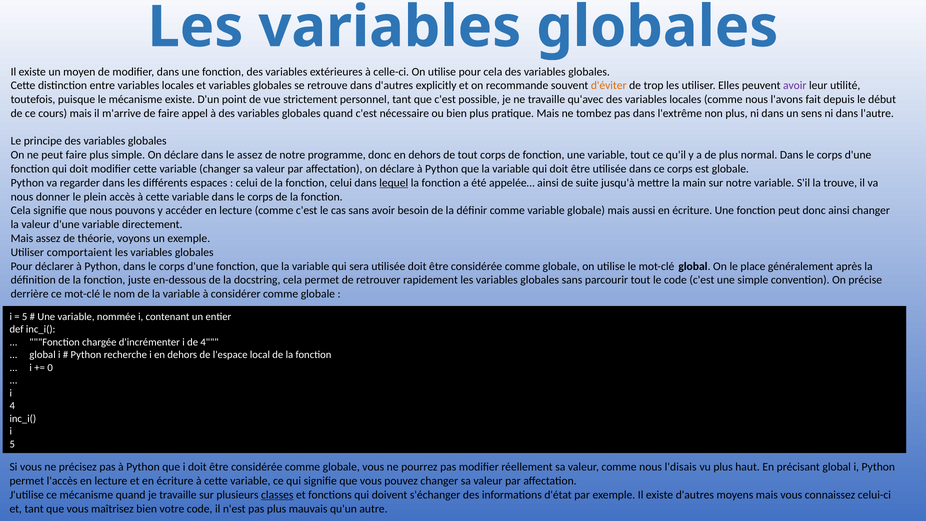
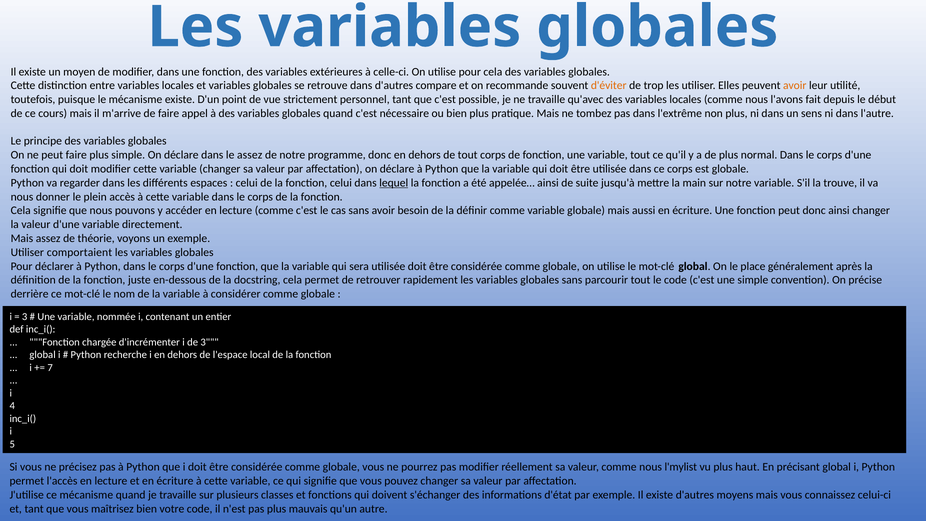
explicitly: explicitly -> compare
avoir at (795, 86) colour: purple -> orange
5 at (25, 316): 5 -> 3
de 4: 4 -> 3
0: 0 -> 7
l'disais: l'disais -> l'mylist
classes underline: present -> none
